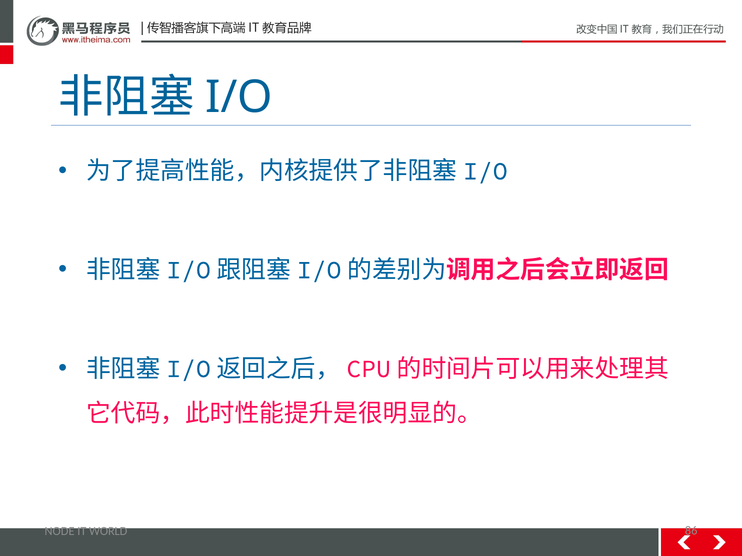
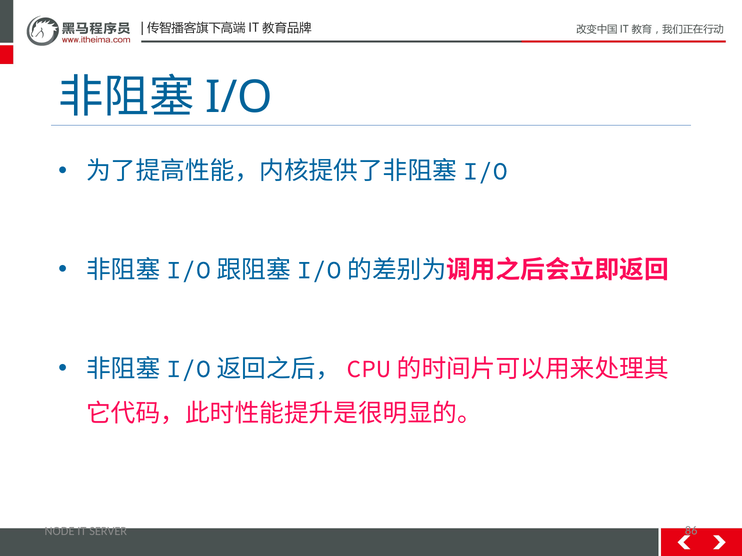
WORLD: WORLD -> SERVER
